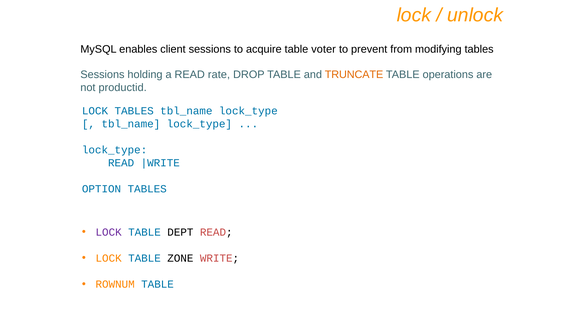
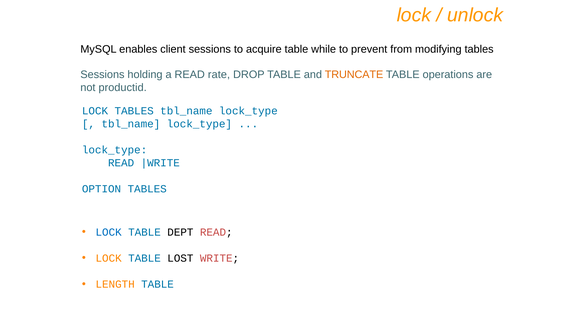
voter: voter -> while
LOCK at (109, 232) colour: purple -> blue
ZONE: ZONE -> LOST
ROWNUM: ROWNUM -> LENGTH
